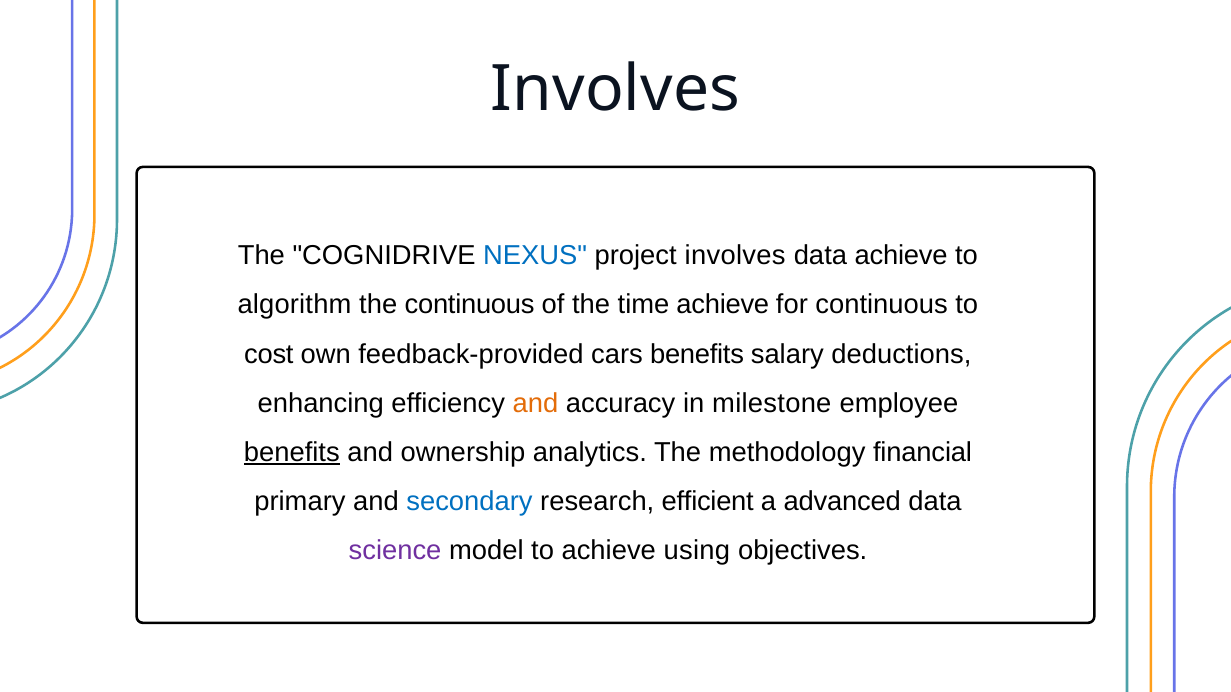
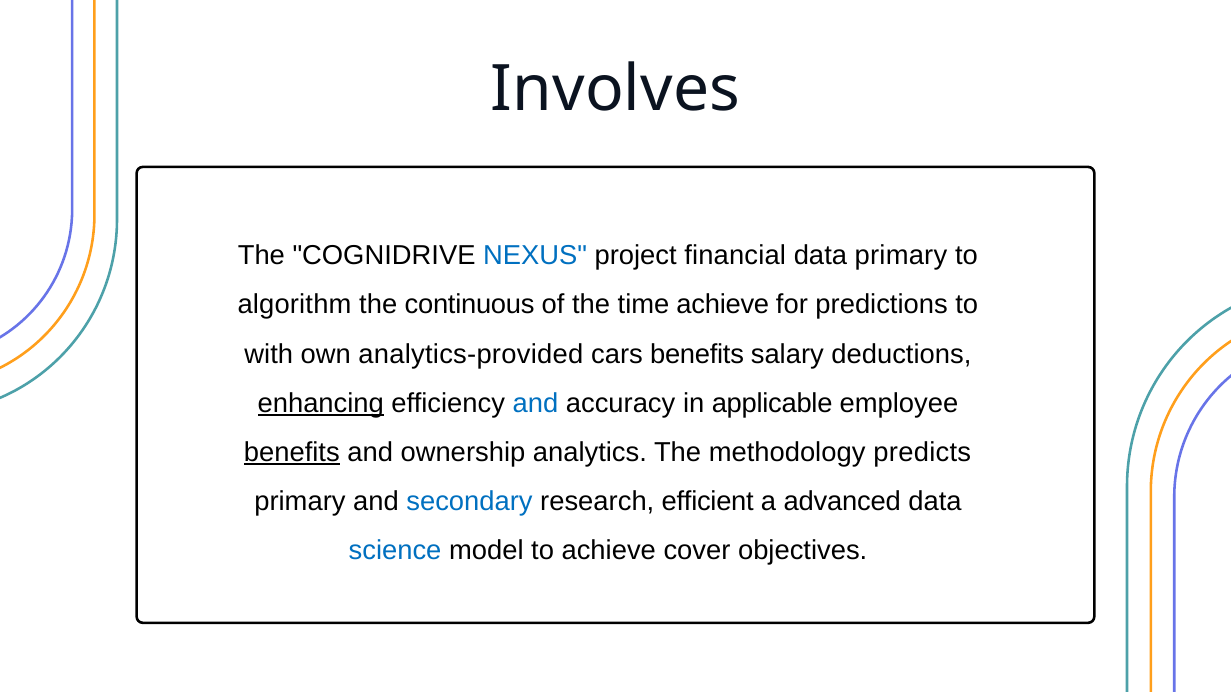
project involves: involves -> financial
data achieve: achieve -> primary
for continuous: continuous -> predictions
cost: cost -> with
feedback-provided: feedback-provided -> analytics-provided
enhancing underline: none -> present
and at (535, 404) colour: orange -> blue
milestone: milestone -> applicable
financial: financial -> predicts
science colour: purple -> blue
using: using -> cover
